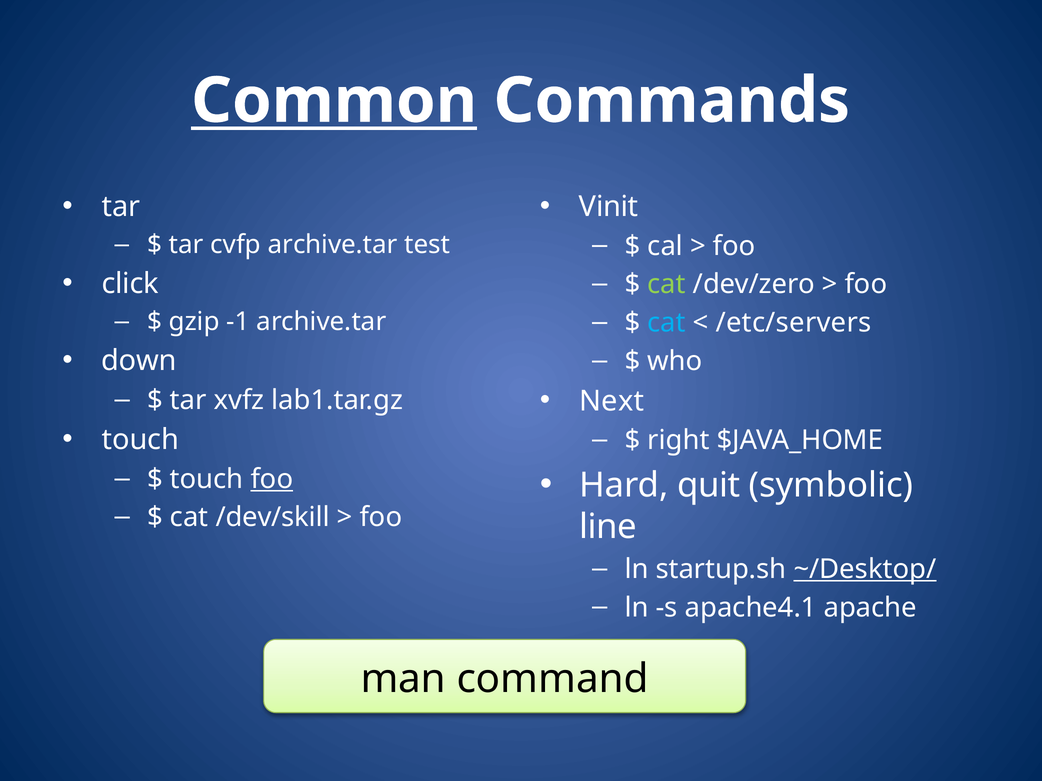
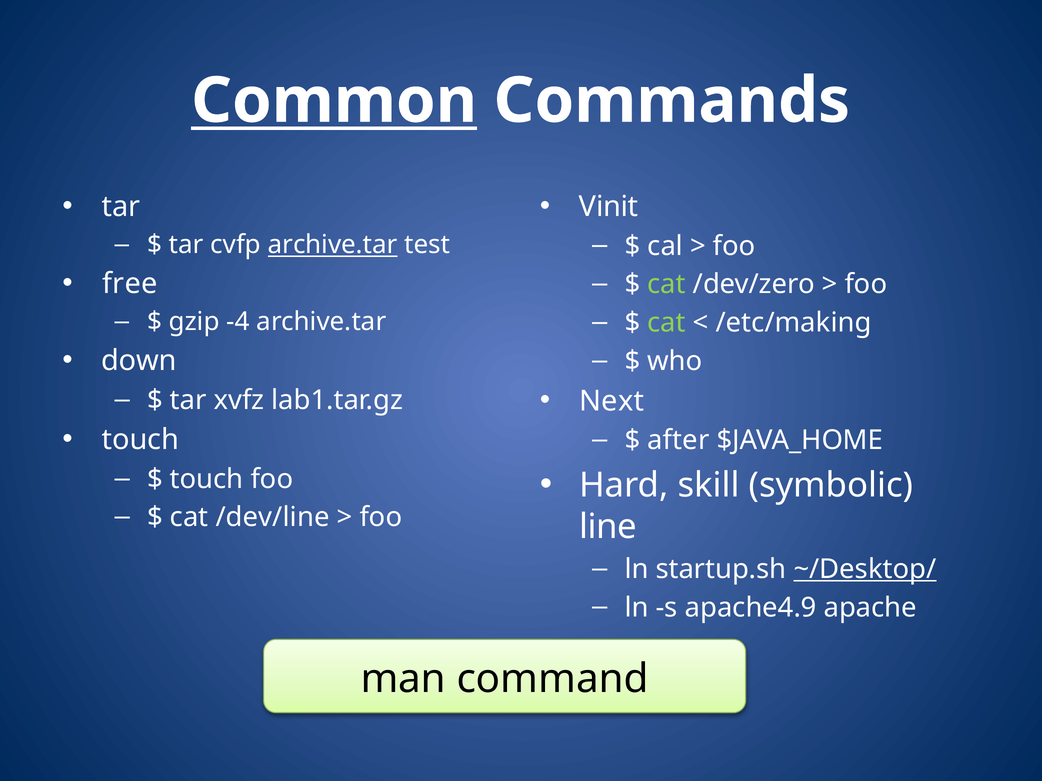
archive.tar at (333, 245) underline: none -> present
click: click -> free
-1: -1 -> -4
cat at (667, 323) colour: light blue -> light green
/etc/servers: /etc/servers -> /etc/making
right: right -> after
foo at (272, 479) underline: present -> none
quit: quit -> skill
/dev/skill: /dev/skill -> /dev/line
apache4.1: apache4.1 -> apache4.9
